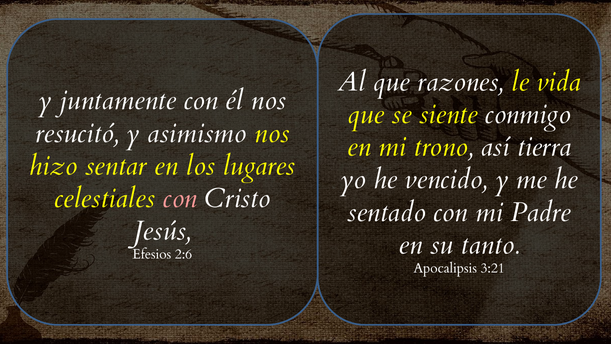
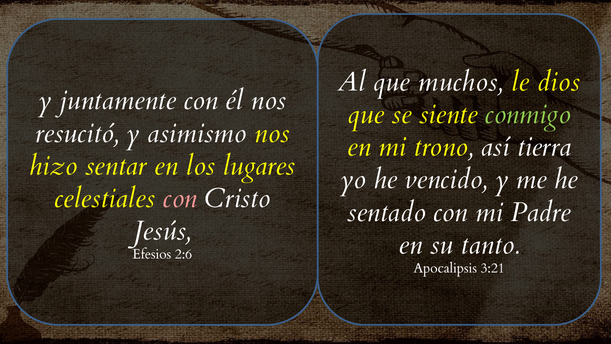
razones: razones -> muchos
vida: vida -> dios
conmigo colour: white -> light green
